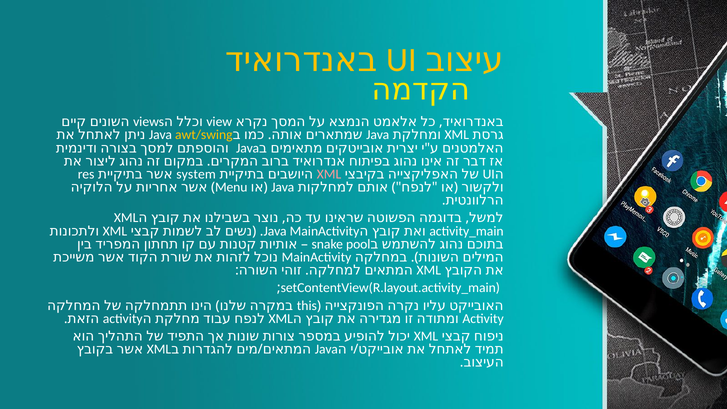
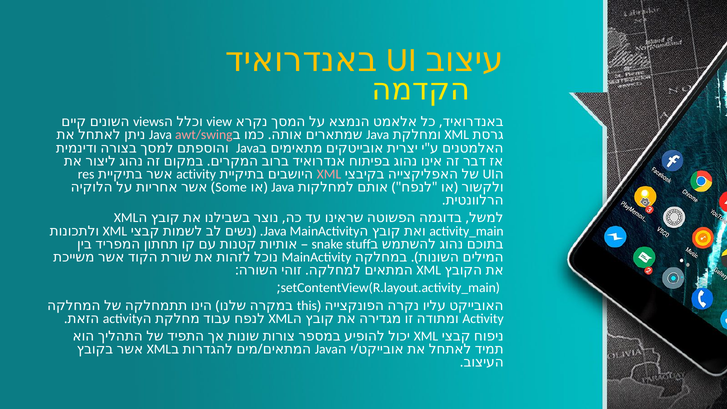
awt/swing colour: yellow -> pink
system at (196, 174): system -> activity
Menu: Menu -> Some
pool: pool -> stuff
